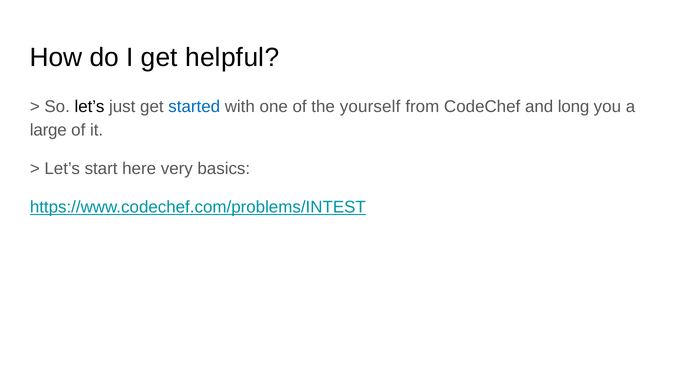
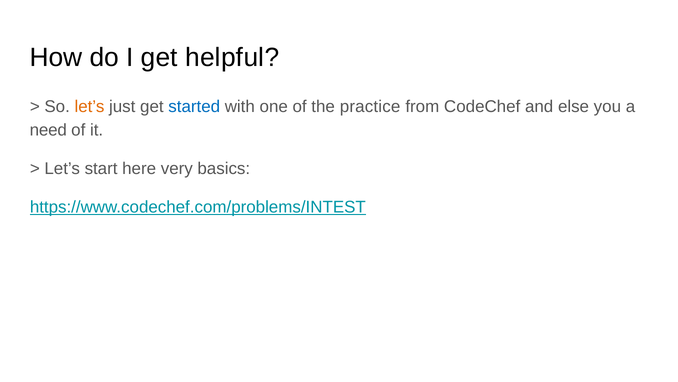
let’s at (90, 107) colour: black -> orange
yourself: yourself -> practice
long: long -> else
large: large -> need
